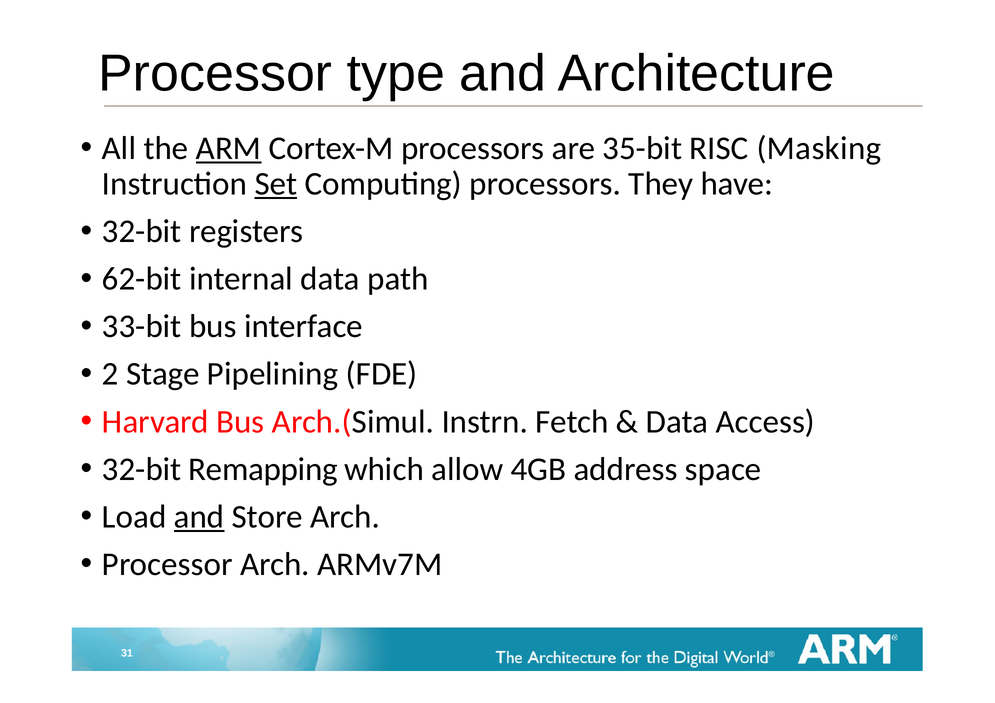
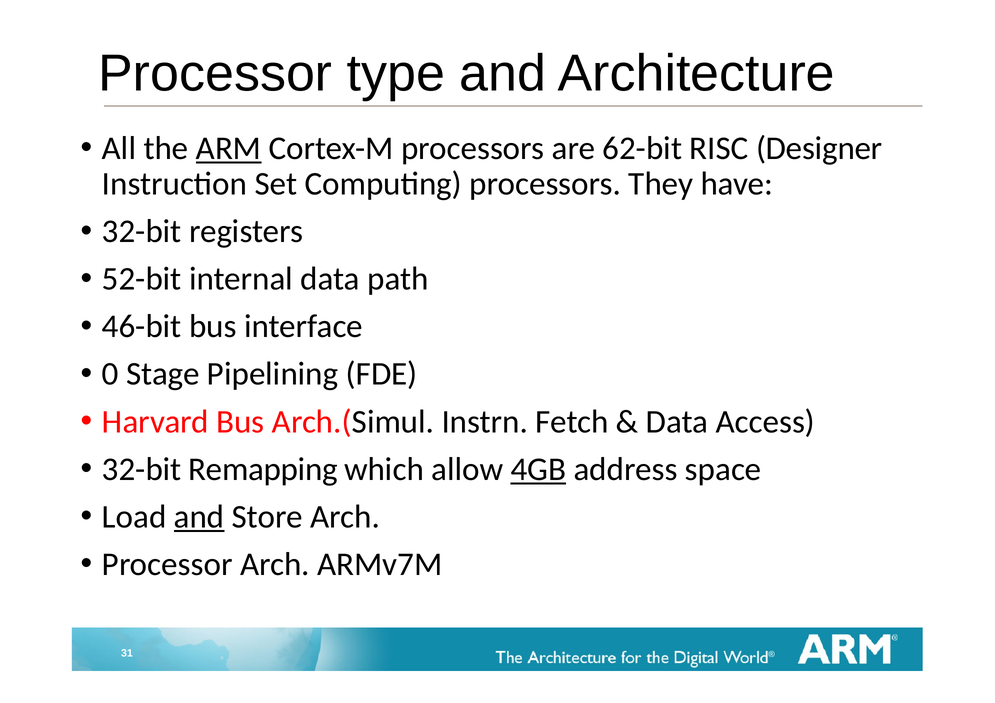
35-bit: 35-bit -> 62-bit
Masking: Masking -> Designer
Set underline: present -> none
62-bit: 62-bit -> 52-bit
33-bit: 33-bit -> 46-bit
2: 2 -> 0
4GB underline: none -> present
